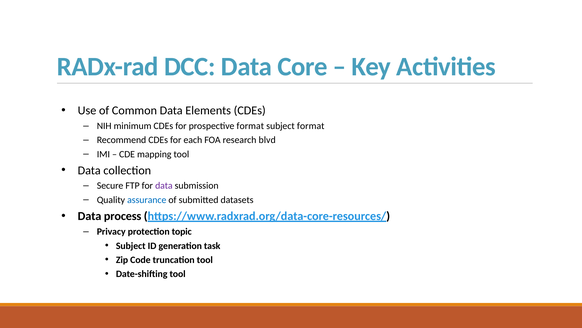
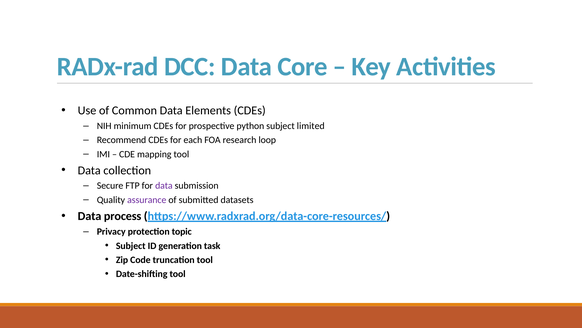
prospective format: format -> python
subject format: format -> limited
blvd: blvd -> loop
assurance colour: blue -> purple
